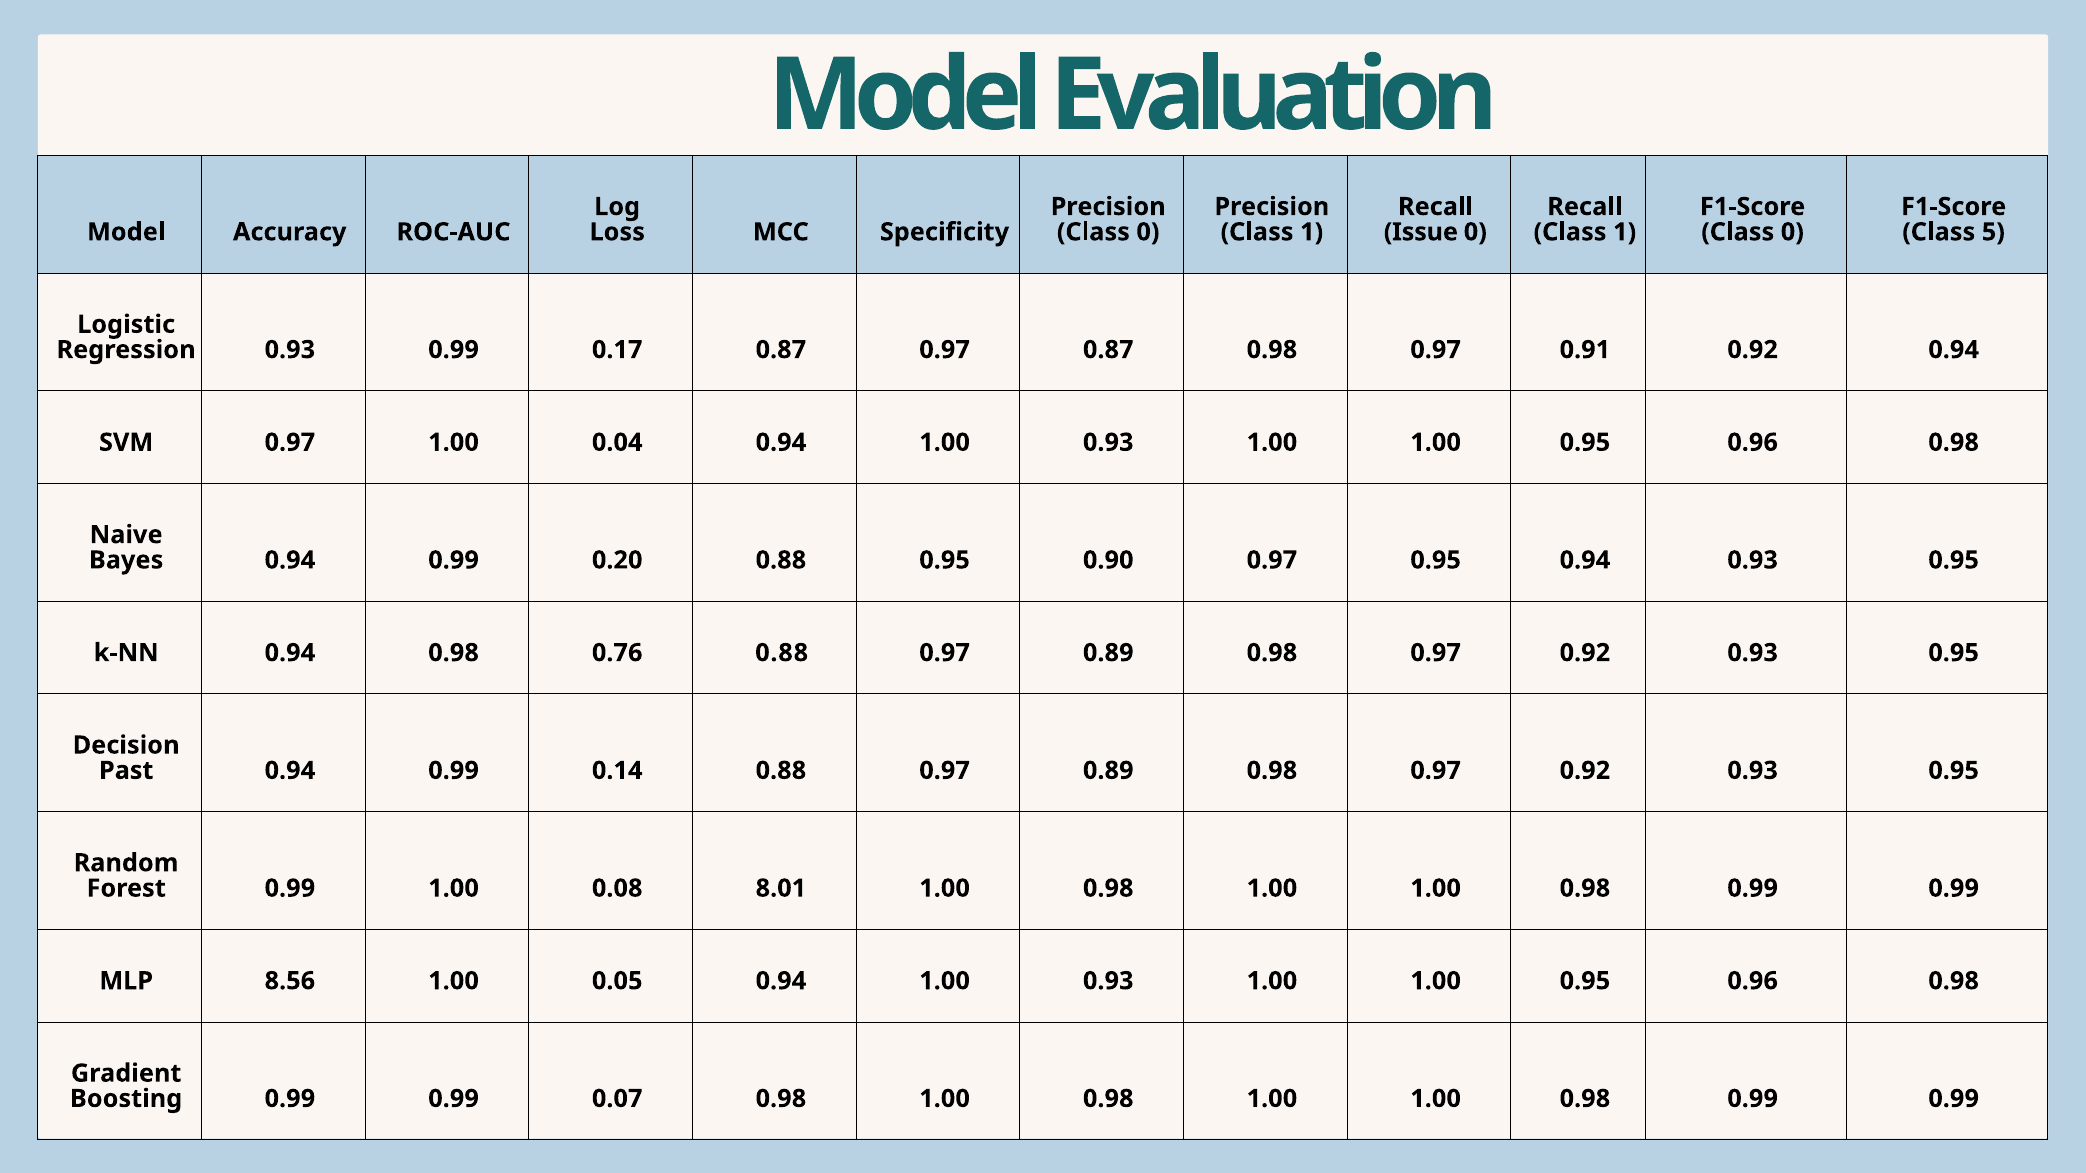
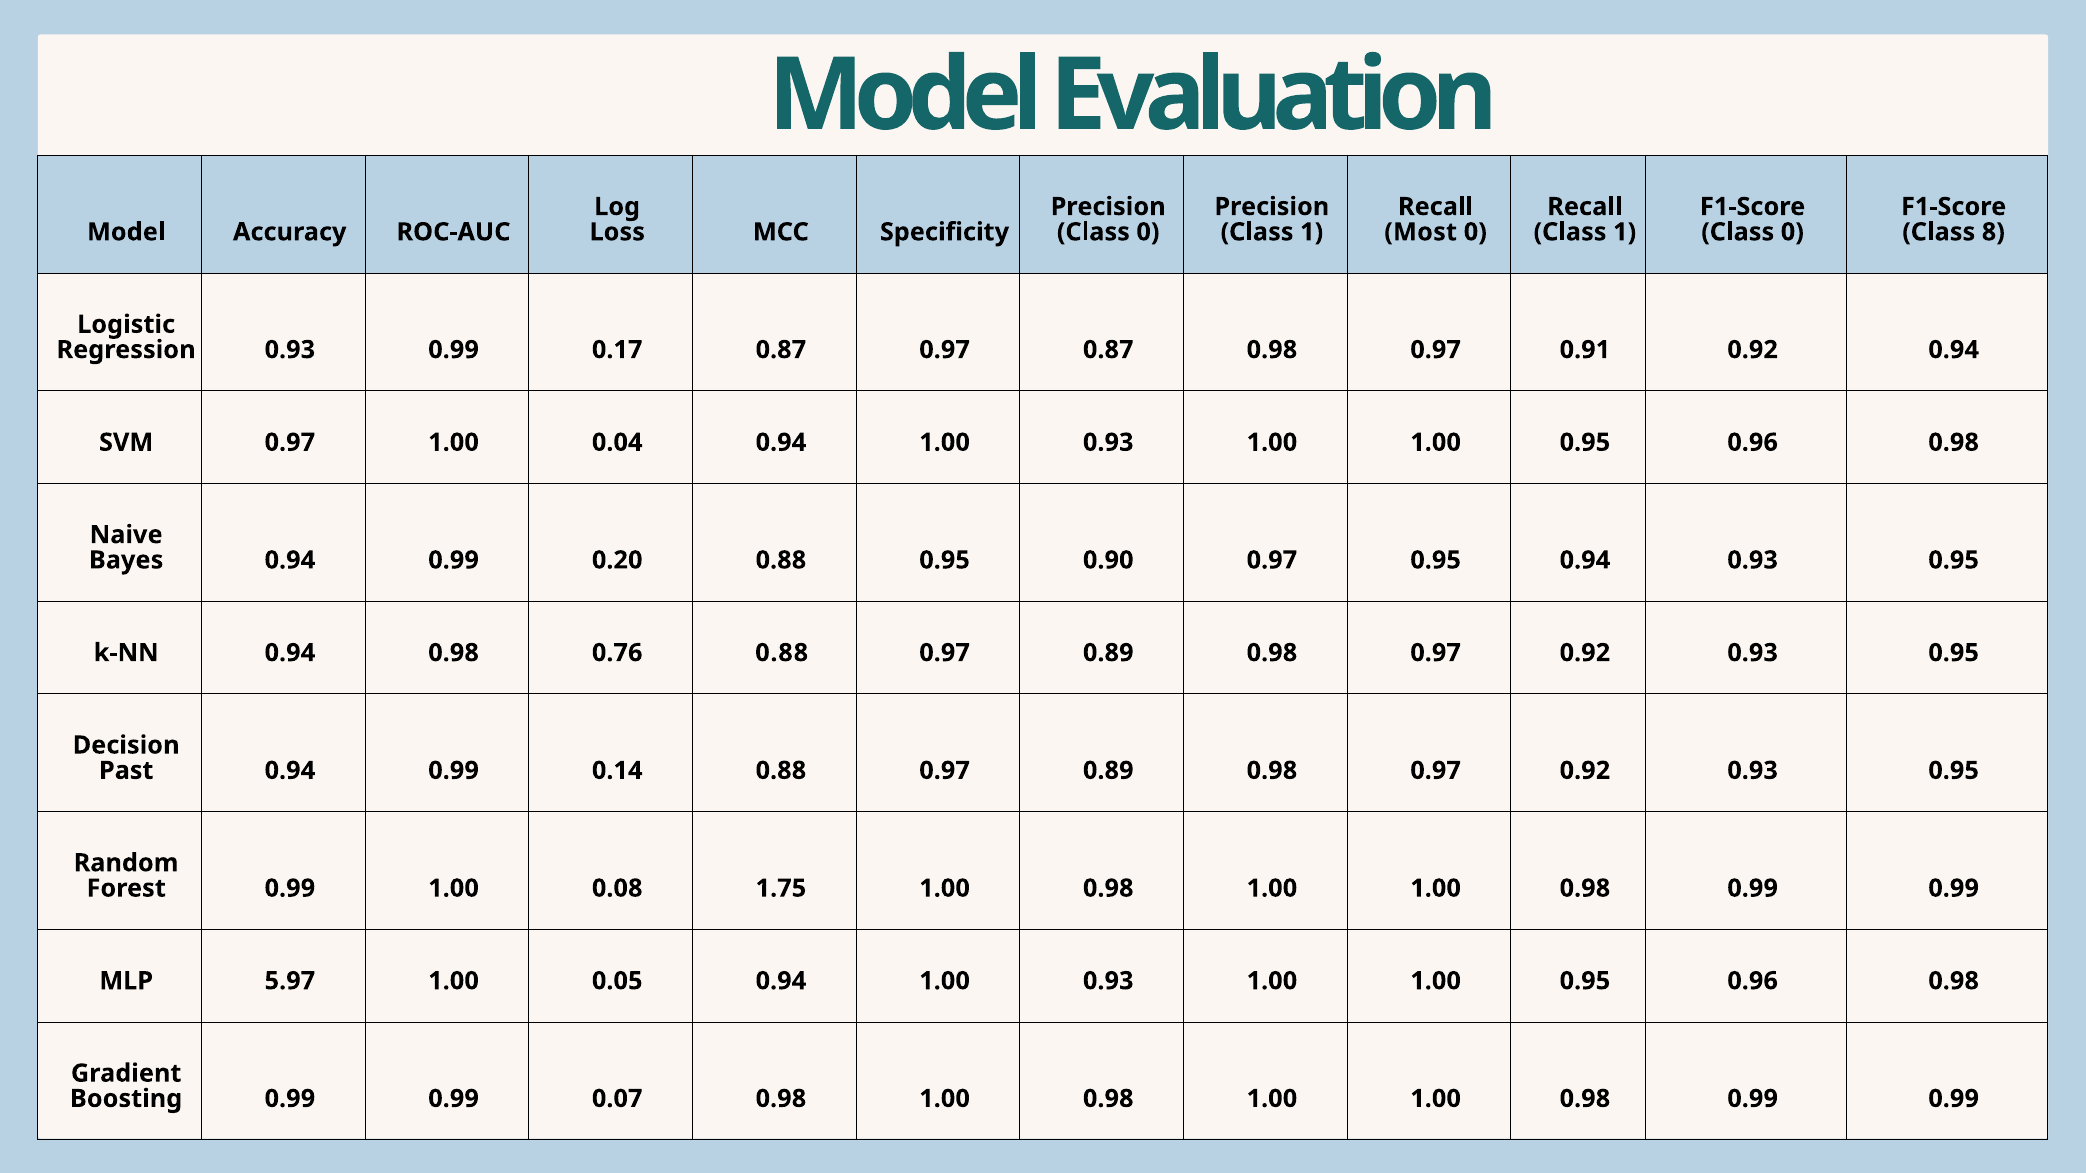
Issue: Issue -> Most
5: 5 -> 8
8.01: 8.01 -> 1.75
8.56: 8.56 -> 5.97
